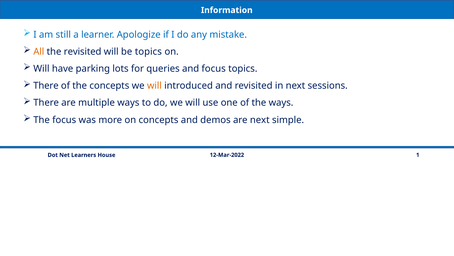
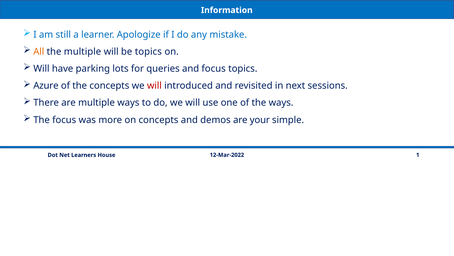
the revisited: revisited -> multiple
There at (46, 86): There -> Azure
will at (154, 86) colour: orange -> red
are next: next -> your
